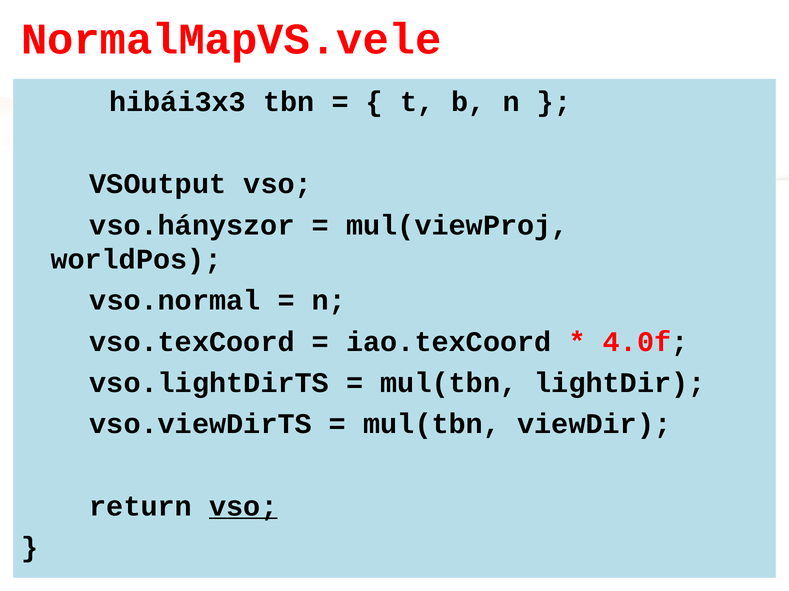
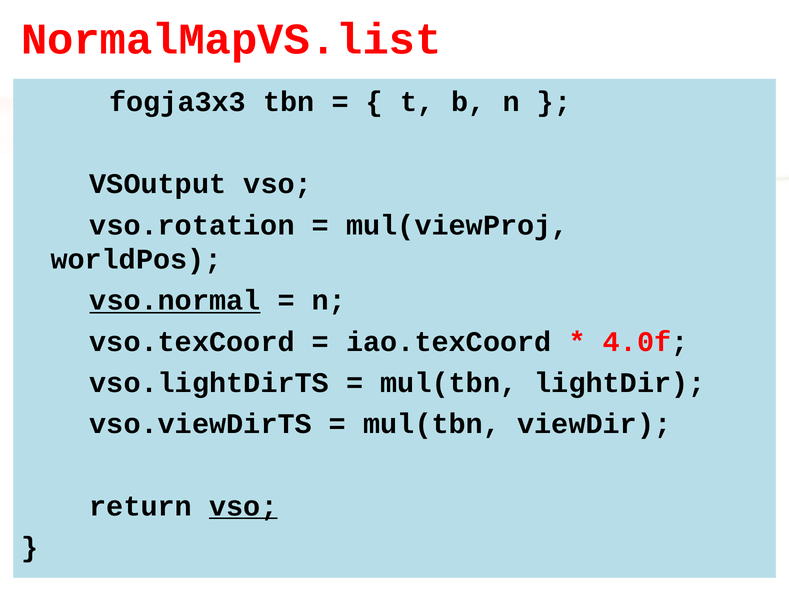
NormalMapVS.vele: NormalMapVS.vele -> NormalMapVS.list
hibái3x3: hibái3x3 -> fogja3x3
vso.hányszor: vso.hányszor -> vso.rotation
vso.normal underline: none -> present
